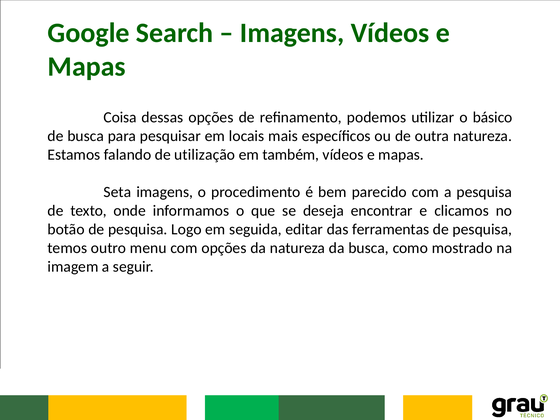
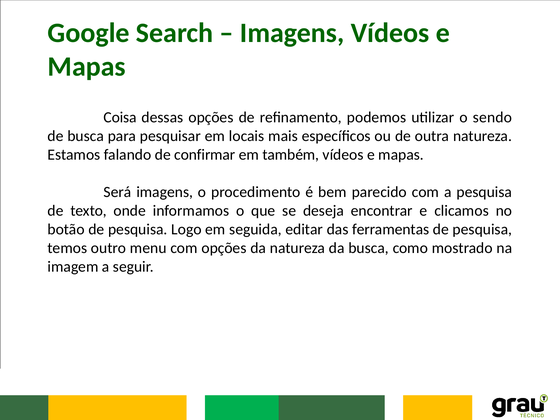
básico: básico -> sendo
utilização: utilização -> confirmar
Seta: Seta -> Será
